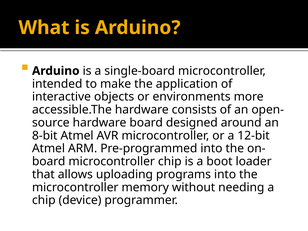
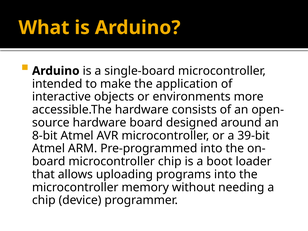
12-bit: 12-bit -> 39-bit
